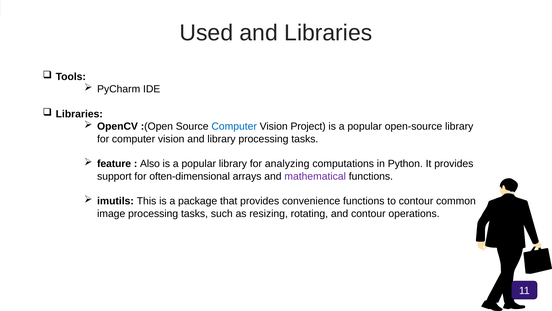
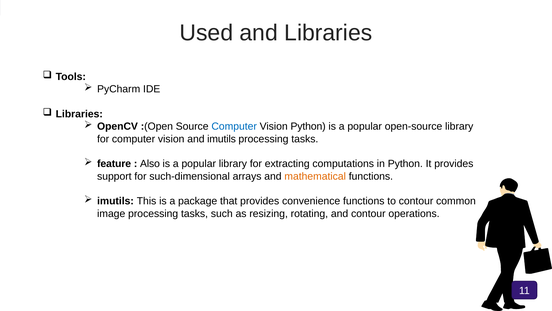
Vision Project: Project -> Python
and library: library -> imutils
analyzing: analyzing -> extracting
often-dimensional: often-dimensional -> such-dimensional
mathematical colour: purple -> orange
